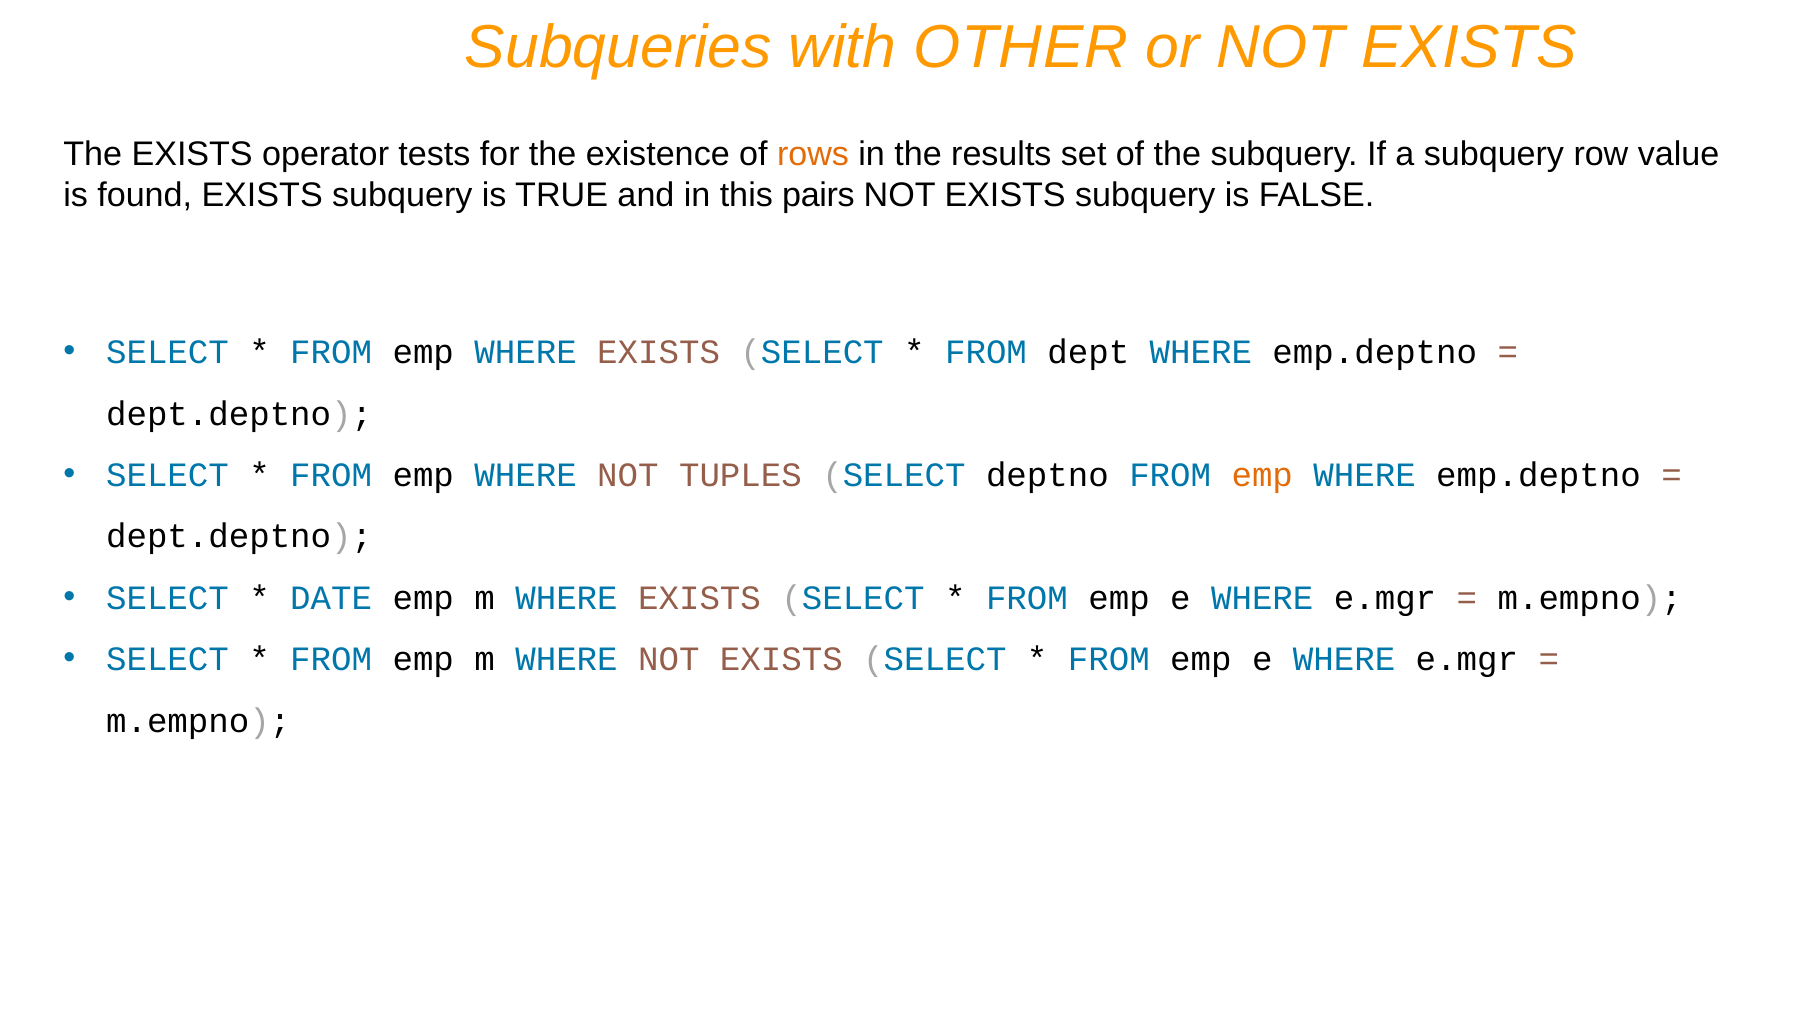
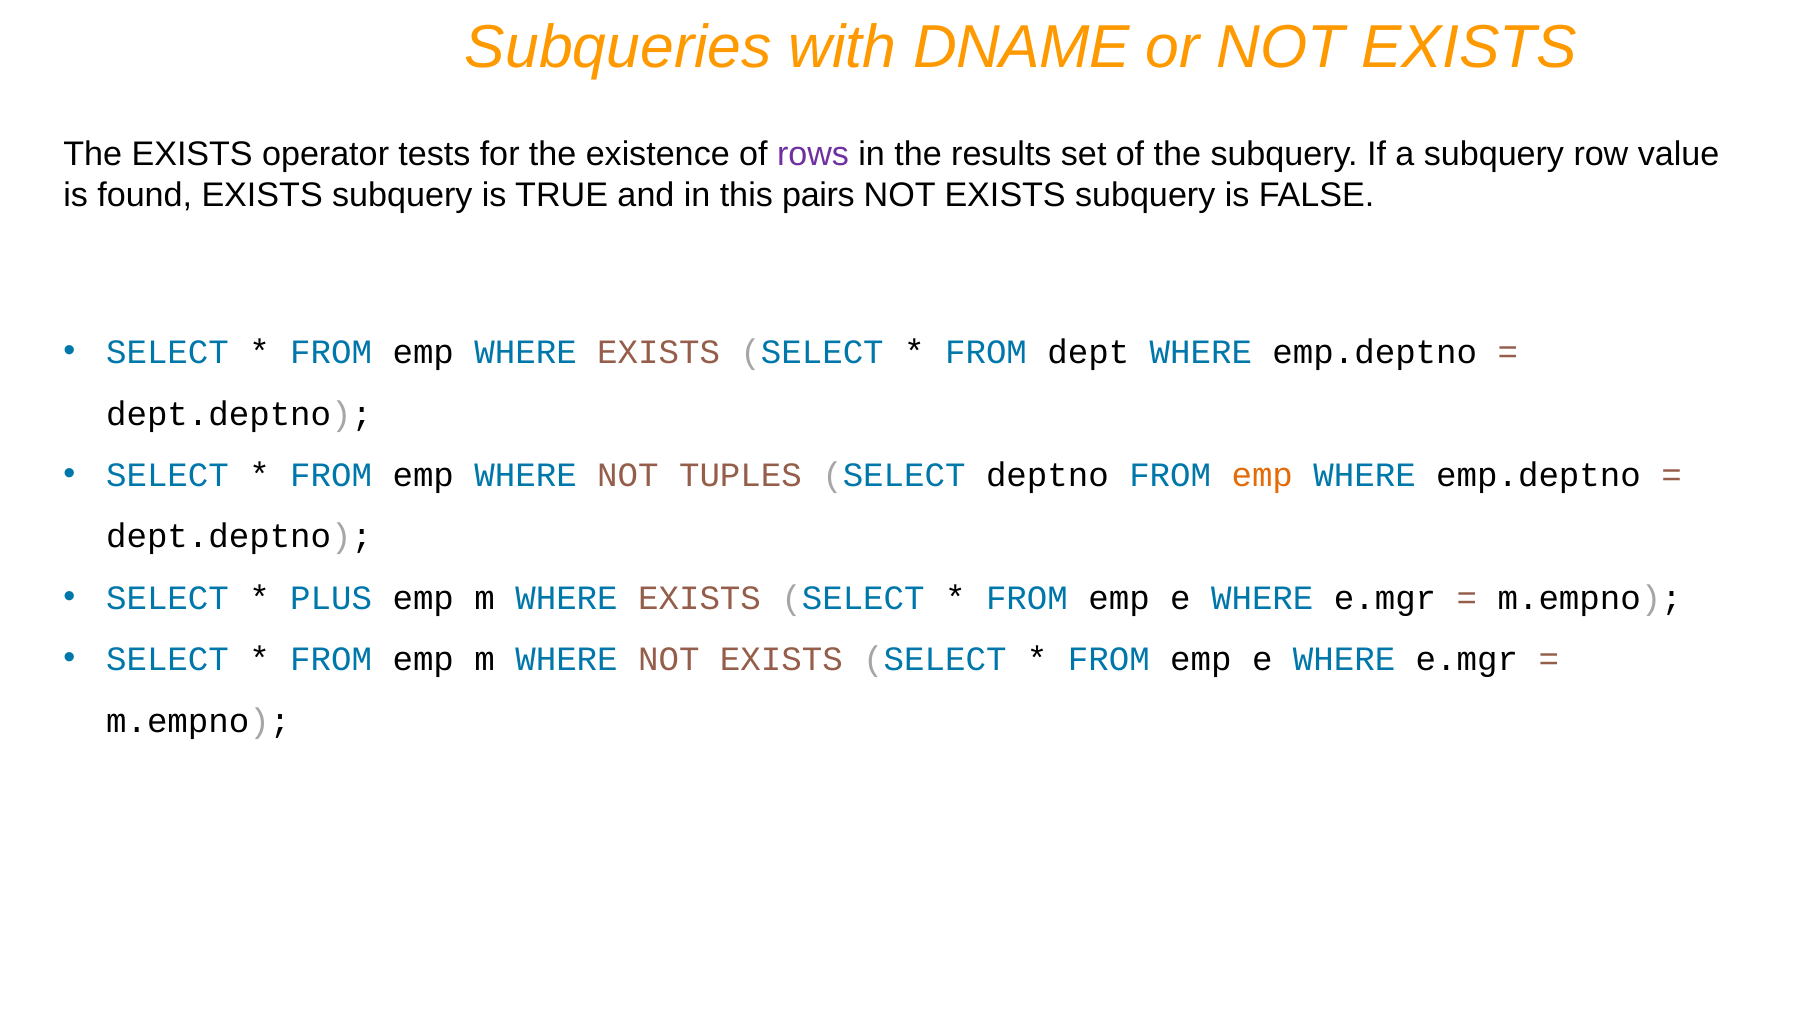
OTHER: OTHER -> DNAME
rows colour: orange -> purple
DATE: DATE -> PLUS
